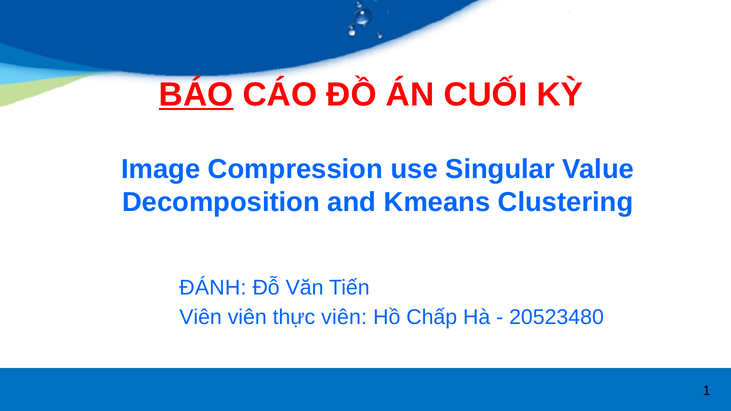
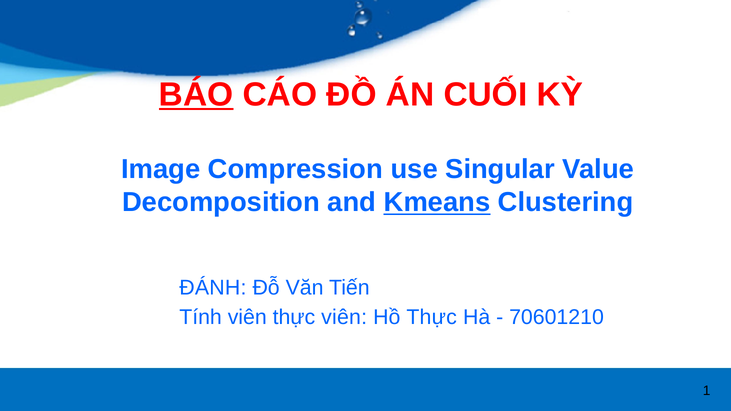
Kmeans underline: none -> present
Viên at (201, 318): Viên -> Tính
Hồ Chấp: Chấp -> Thực
20523480: 20523480 -> 70601210
